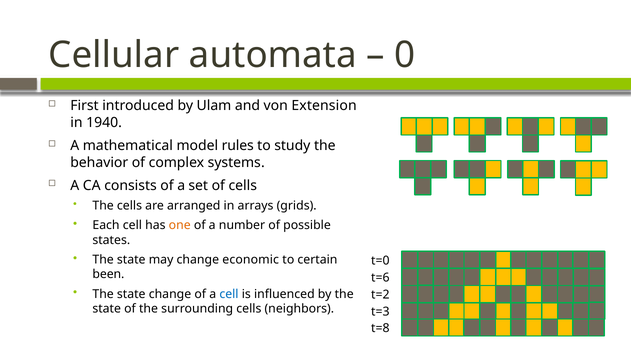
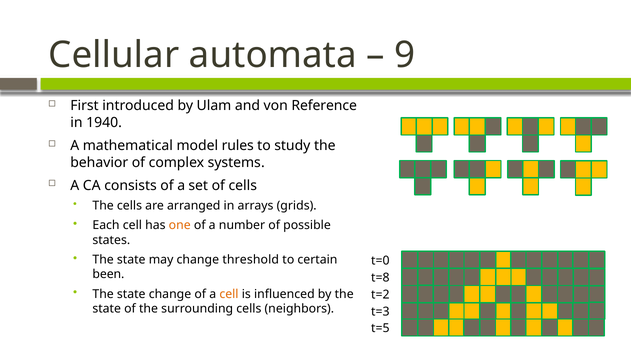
0: 0 -> 9
Extension: Extension -> Reference
economic: economic -> threshold
t=6: t=6 -> t=8
cell at (229, 294) colour: blue -> orange
t=8: t=8 -> t=5
